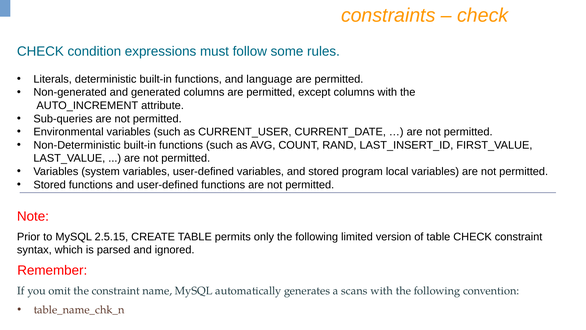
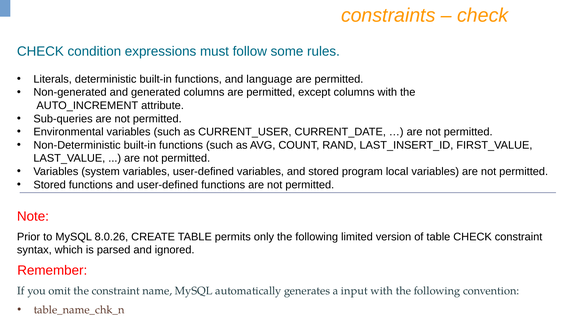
2.5.15: 2.5.15 -> 8.0.26
scans: scans -> input
